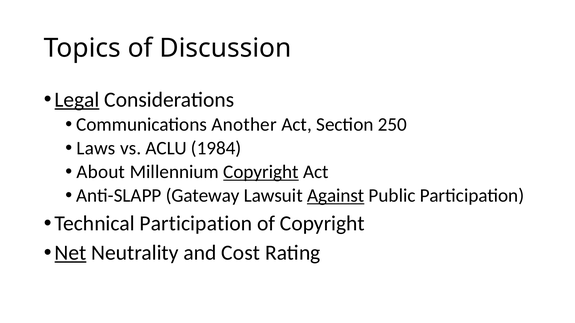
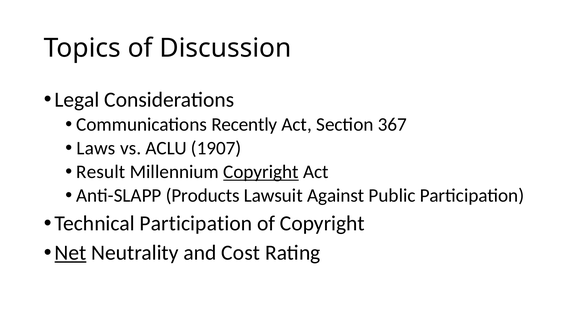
Legal underline: present -> none
Another: Another -> Recently
250: 250 -> 367
1984: 1984 -> 1907
About: About -> Result
Gateway: Gateway -> Products
Against underline: present -> none
